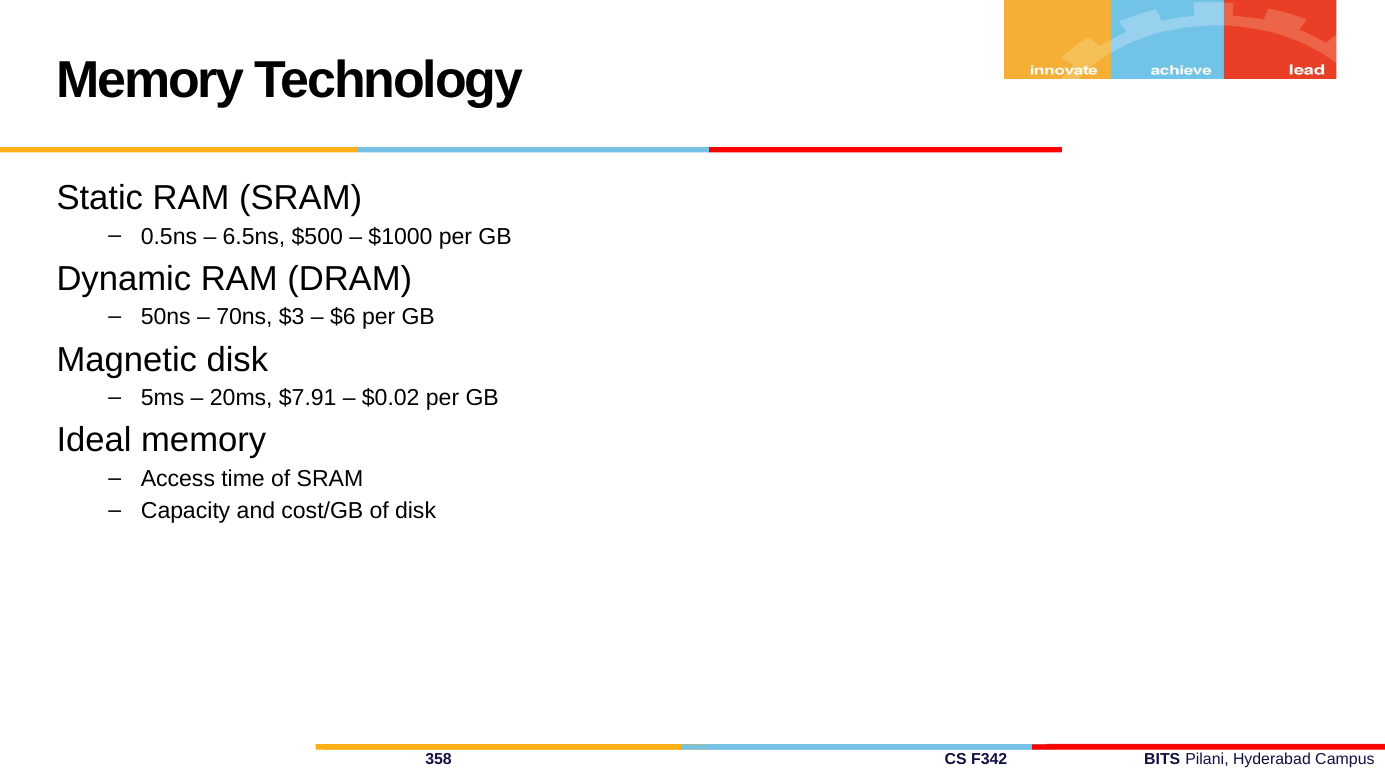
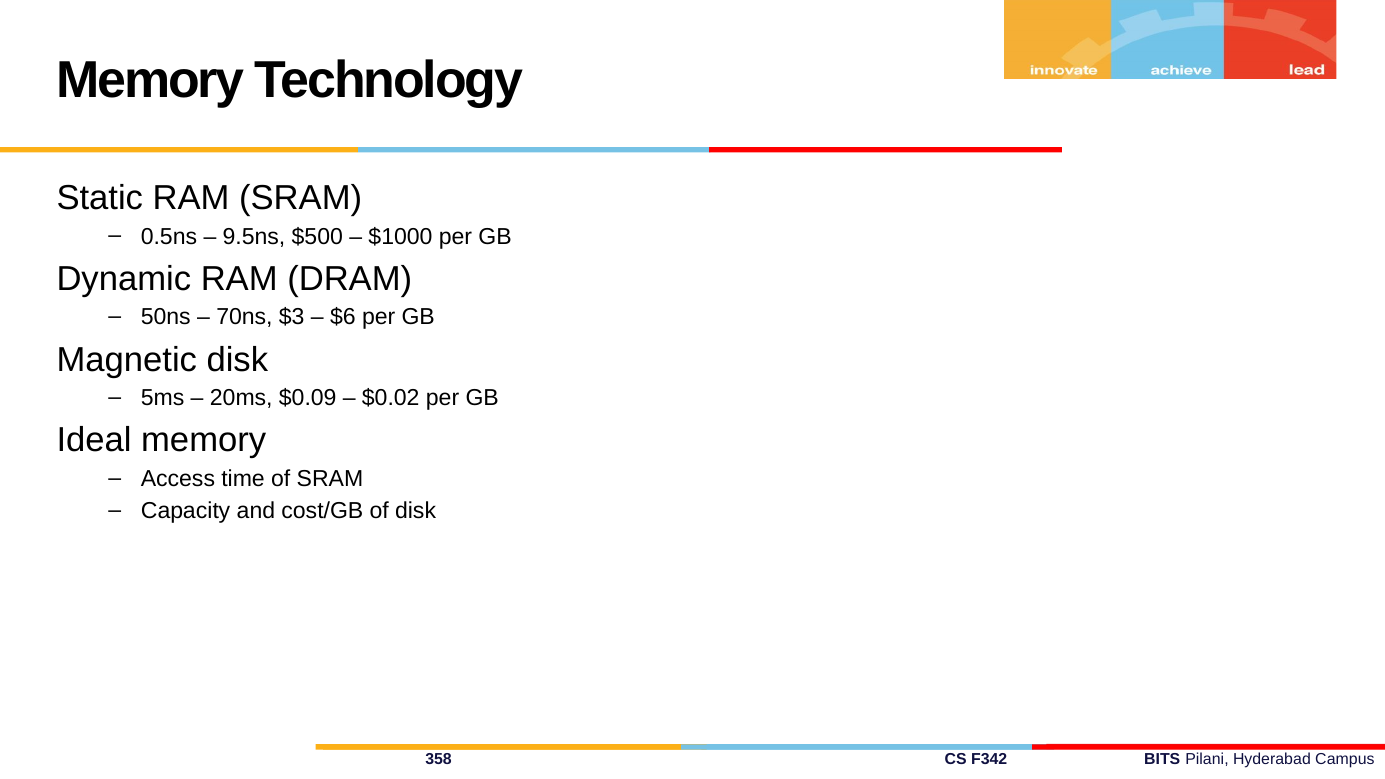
6.5ns: 6.5ns -> 9.5ns
$7.91: $7.91 -> $0.09
